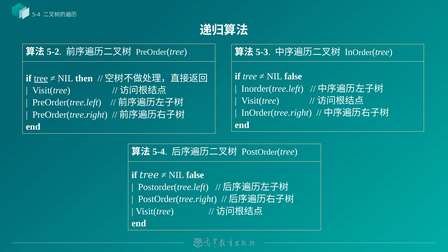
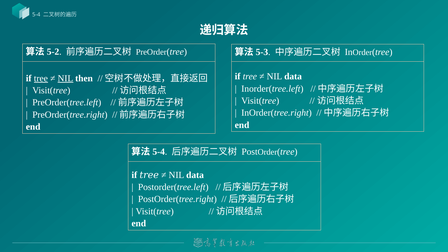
NIL false: false -> data
NIL at (65, 78) underline: none -> present
𝑡𝑟𝑒𝑒 false: false -> data
